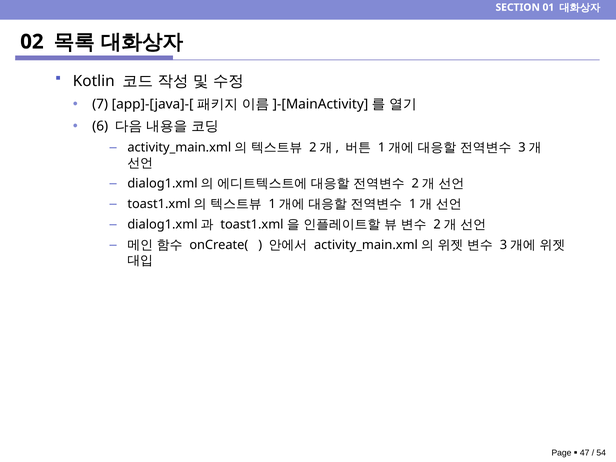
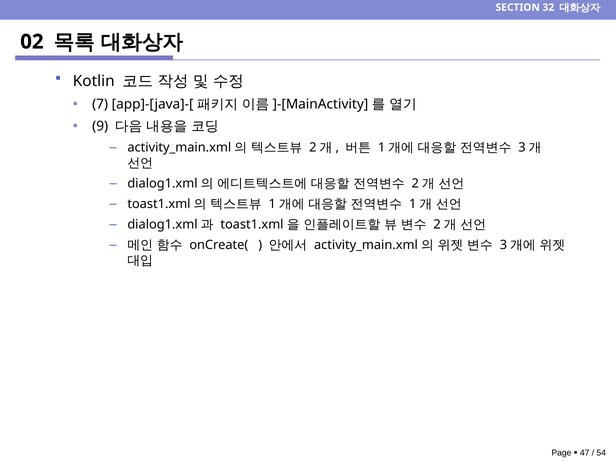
01: 01 -> 32
6: 6 -> 9
